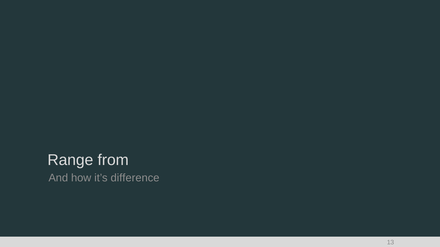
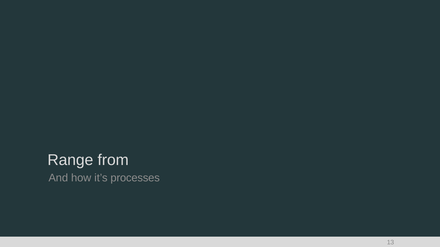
difference: difference -> processes
